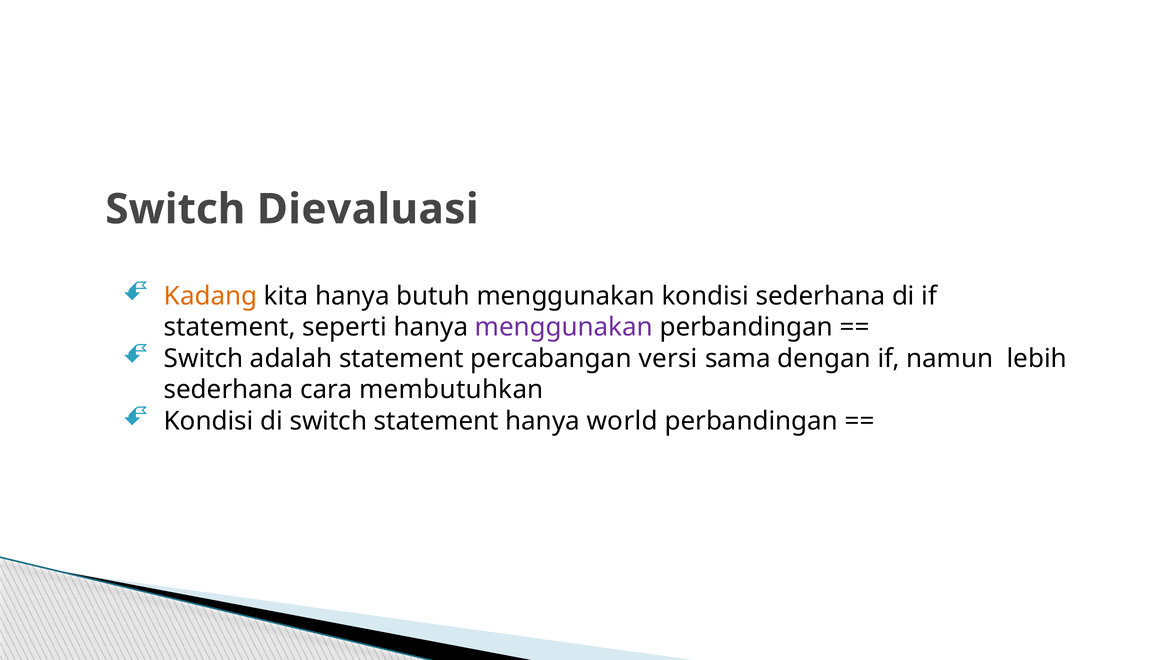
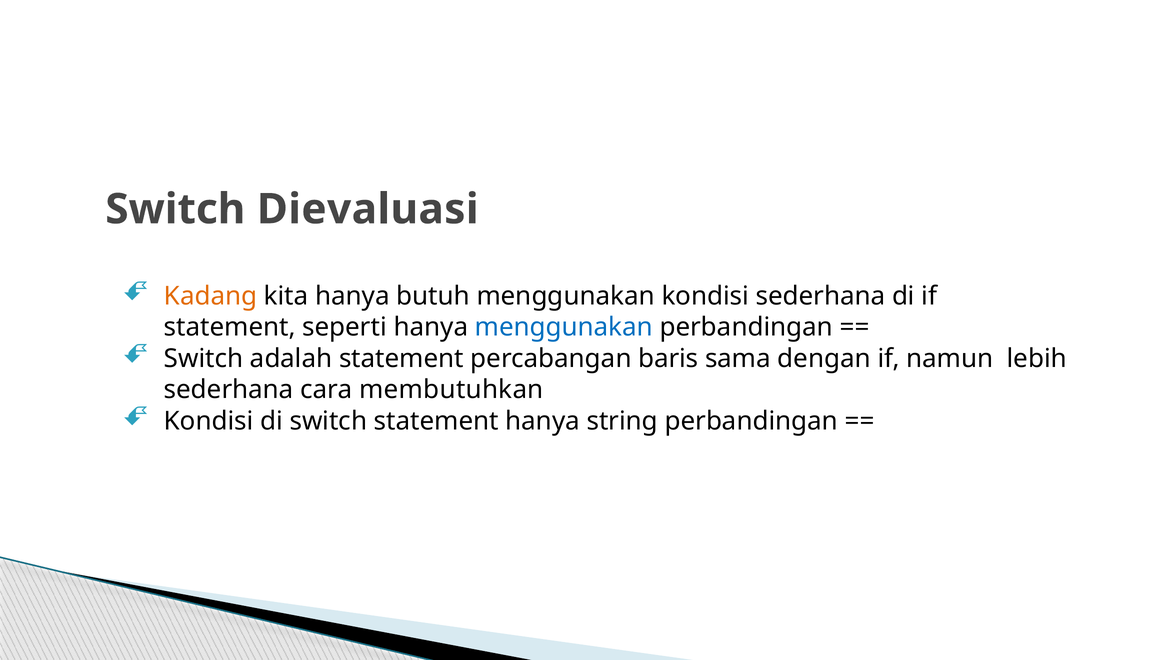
menggunakan at (564, 327) colour: purple -> blue
versi: versi -> baris
world: world -> string
